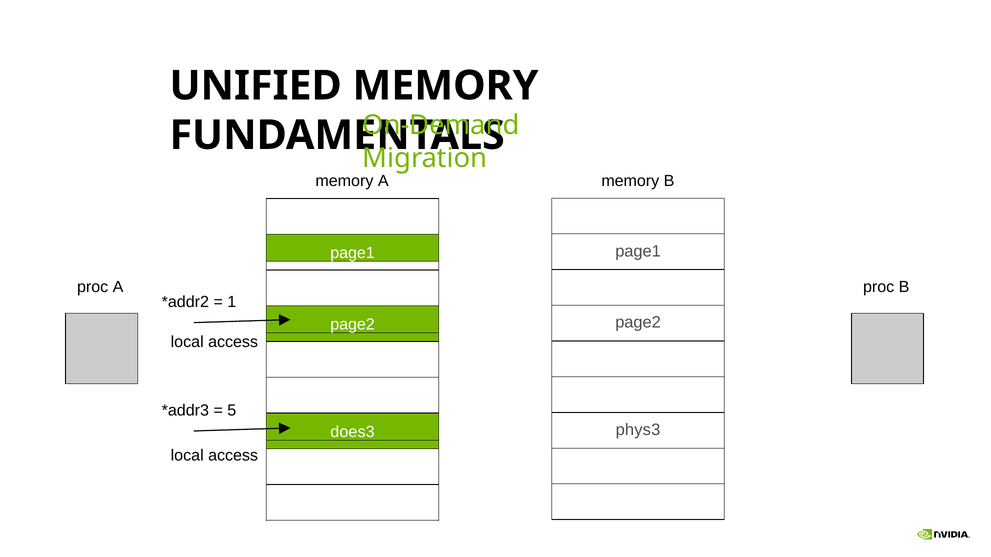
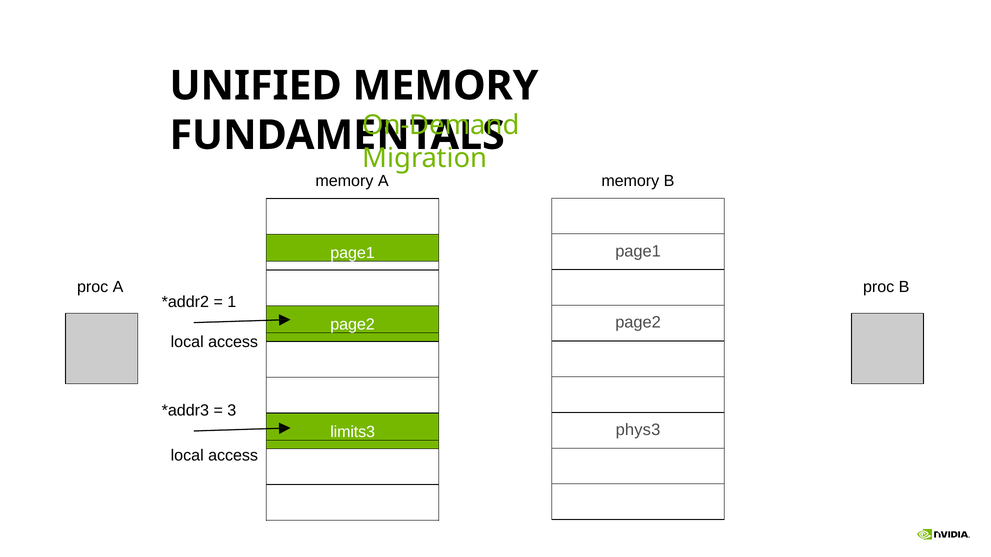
5: 5 -> 3
does3: does3 -> limits3
